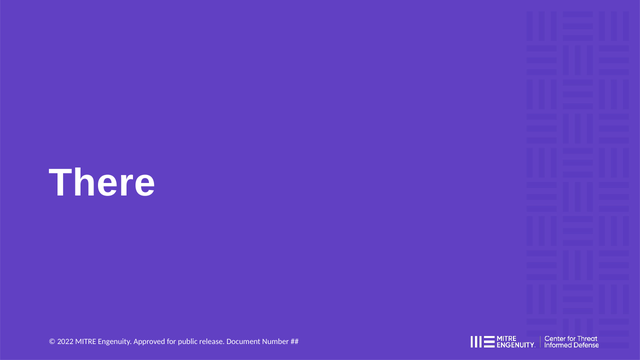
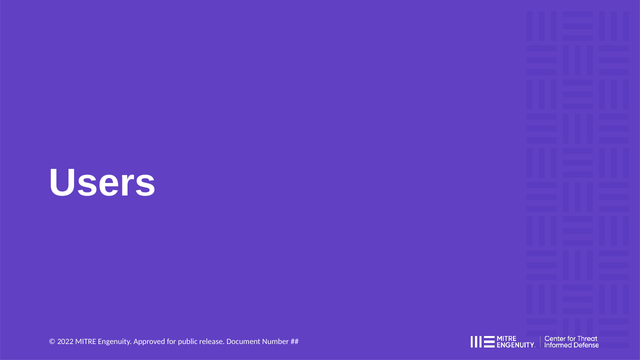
There: There -> Users
